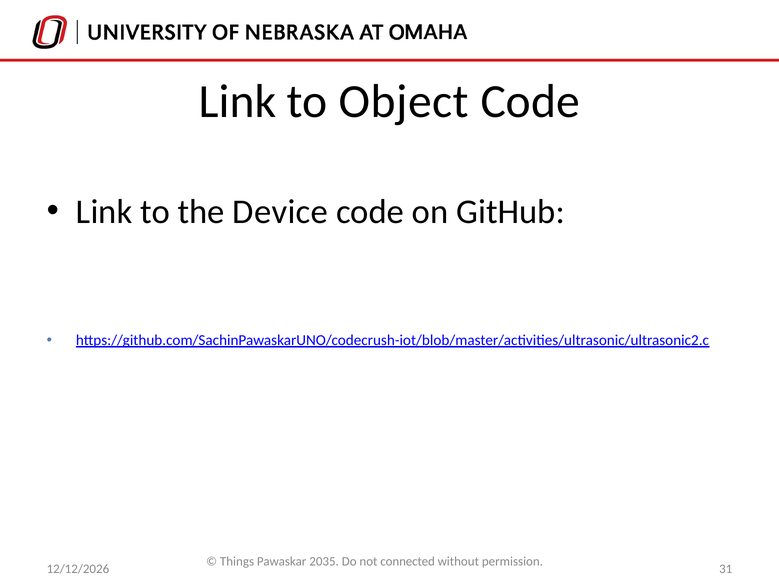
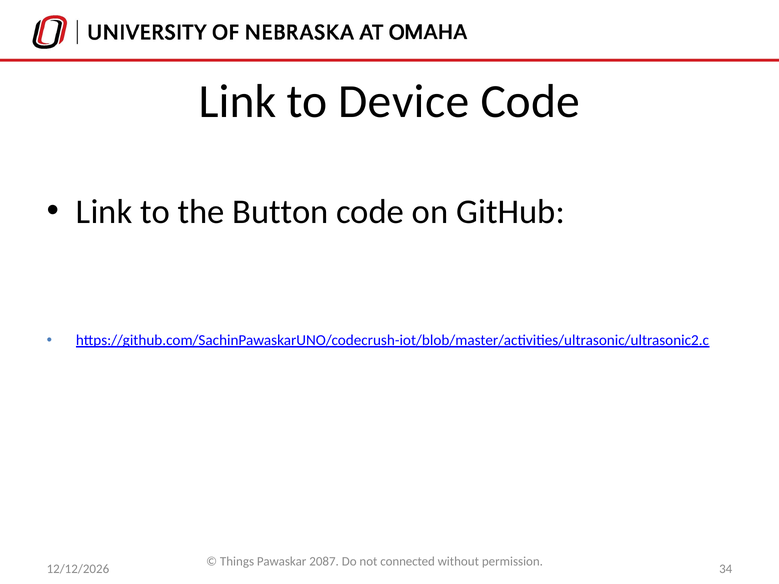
Object: Object -> Device
Device: Device -> Button
2035: 2035 -> 2087
31: 31 -> 34
